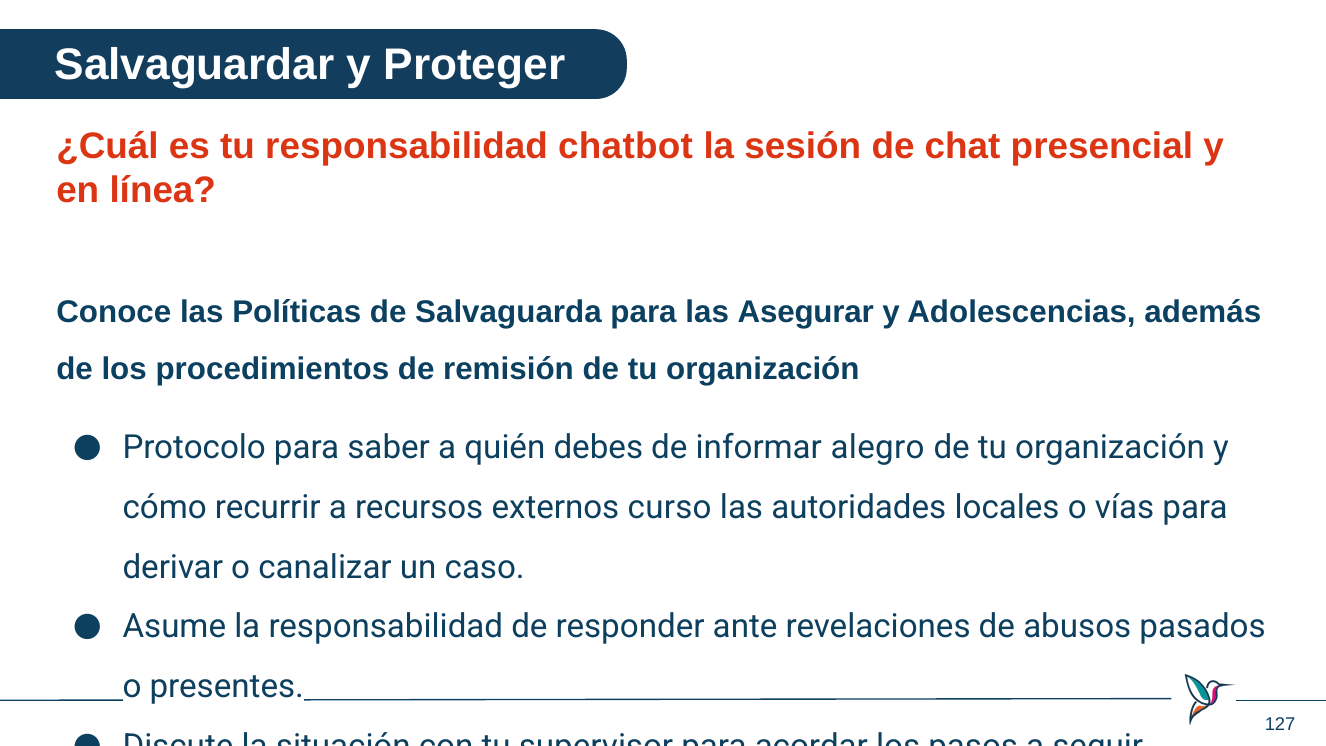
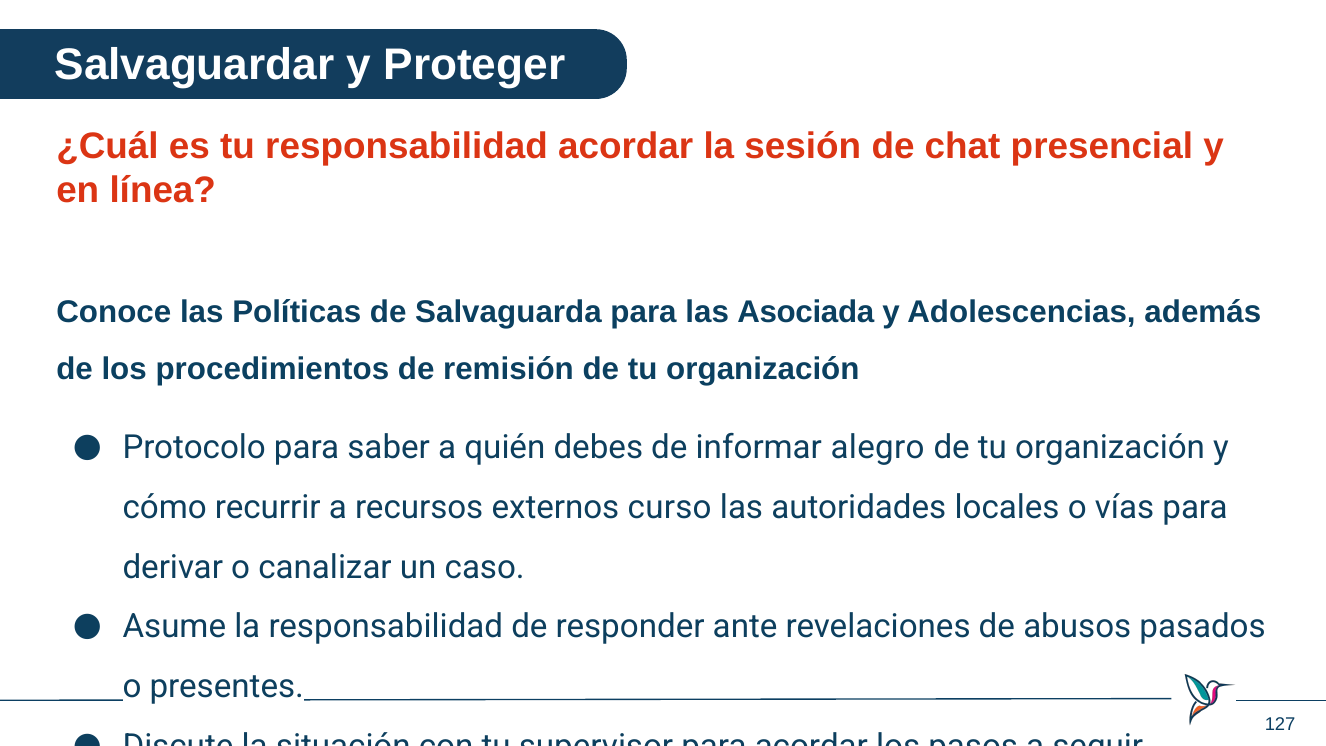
responsabilidad chatbot: chatbot -> acordar
Asegurar: Asegurar -> Asociada
